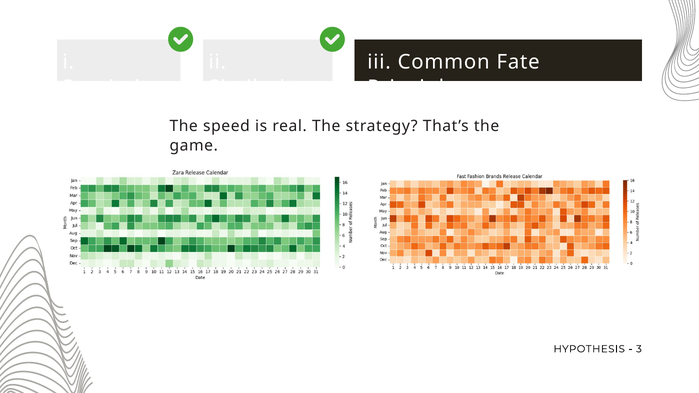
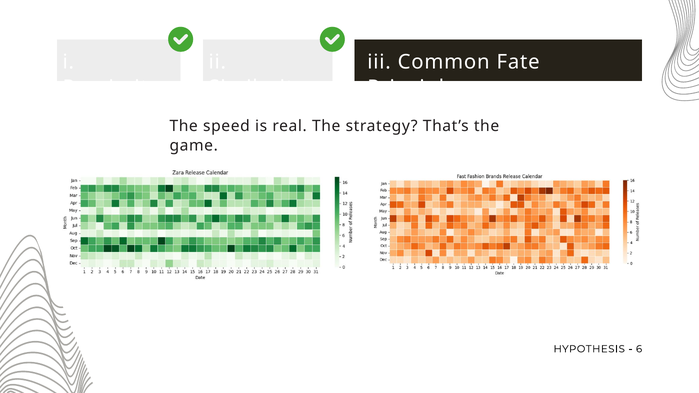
3: 3 -> 6
